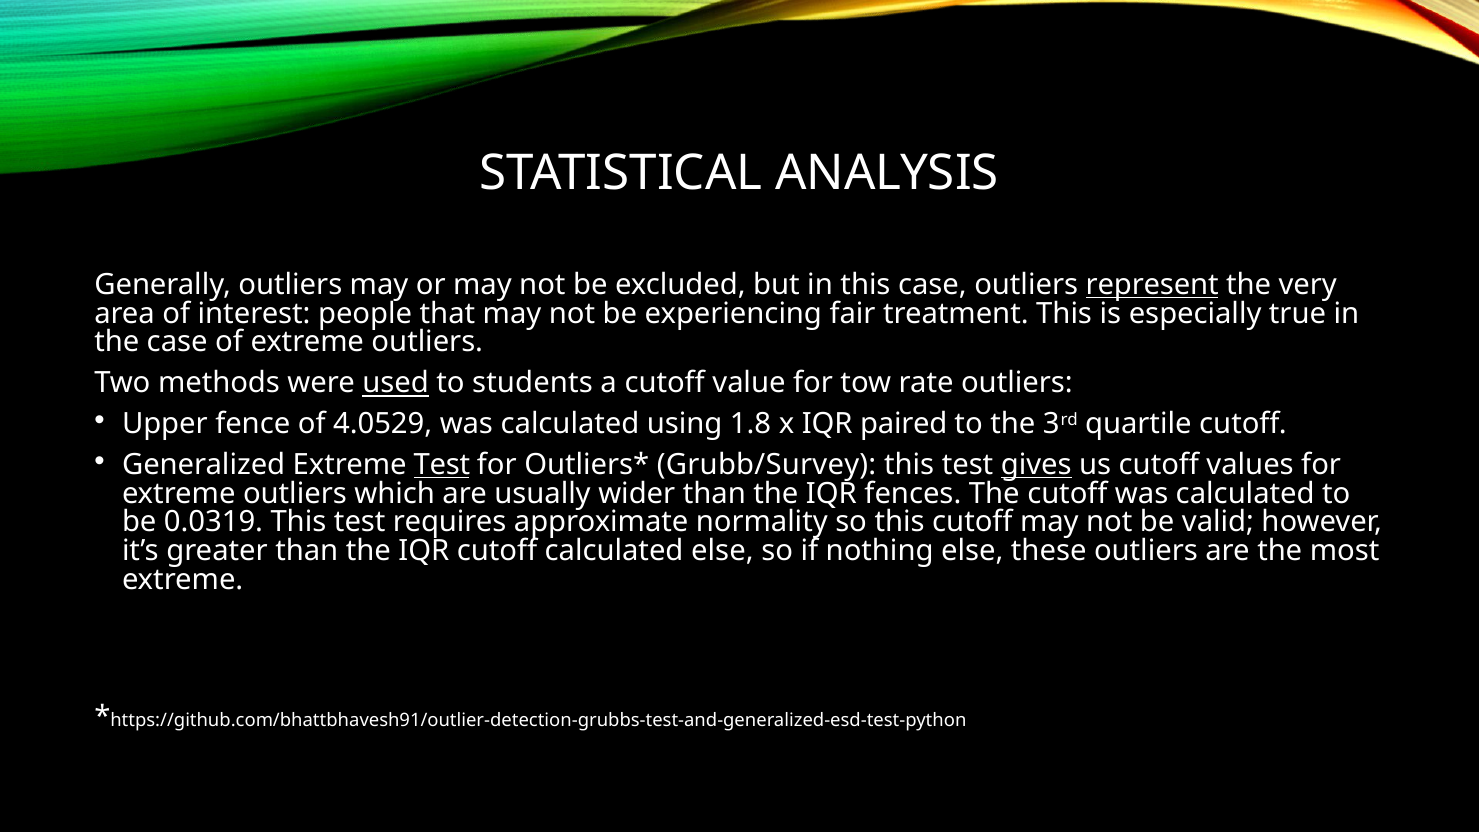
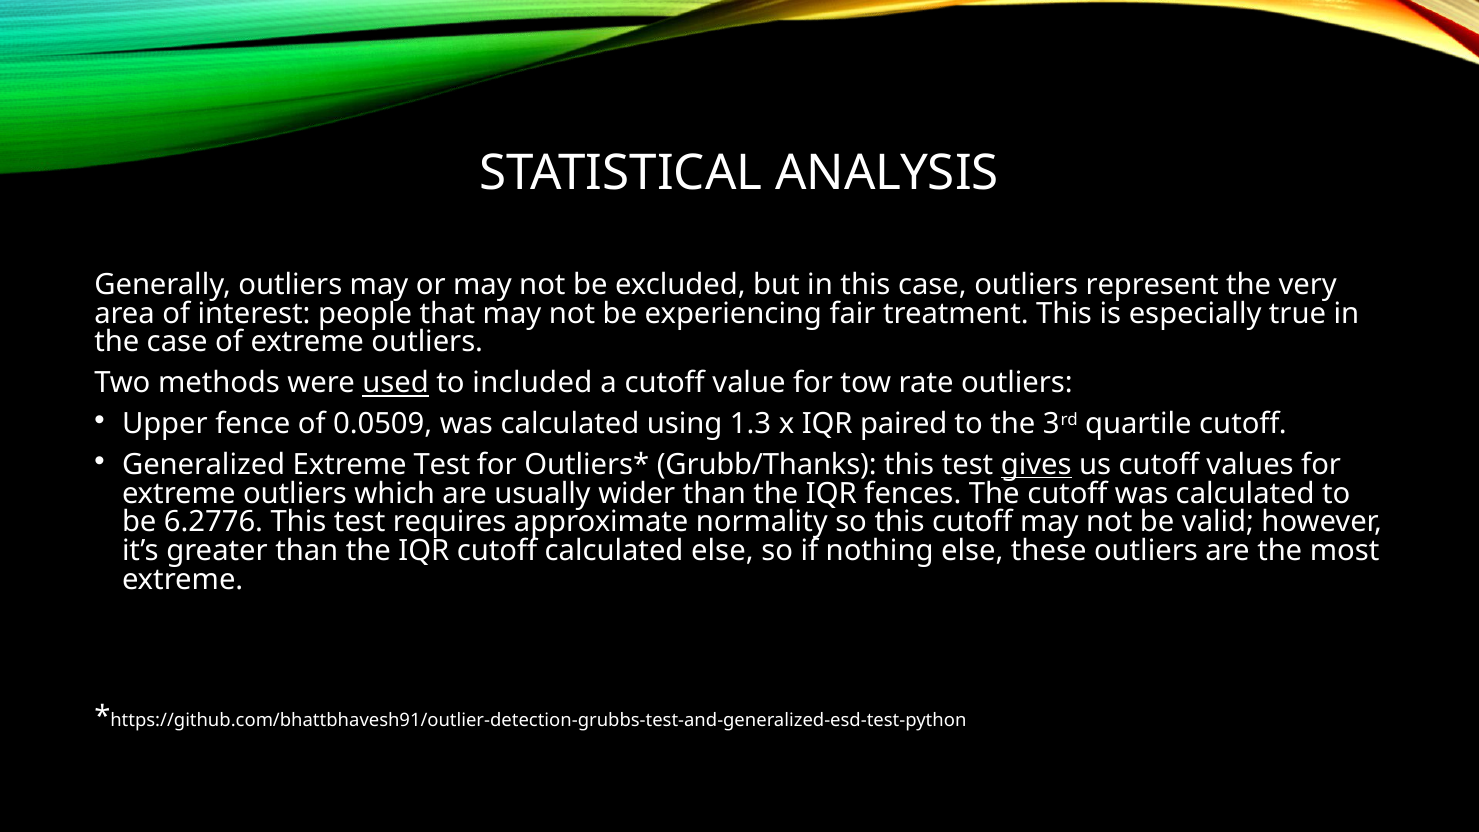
represent underline: present -> none
students: students -> included
4.0529: 4.0529 -> 0.0509
1.8: 1.8 -> 1.3
Test at (442, 465) underline: present -> none
Grubb/Survey: Grubb/Survey -> Grubb/Thanks
0.0319: 0.0319 -> 6.2776
